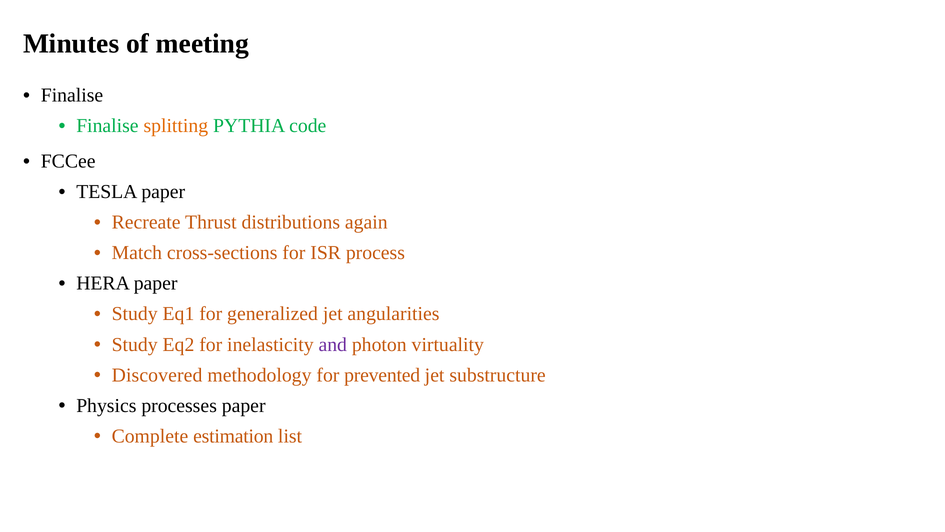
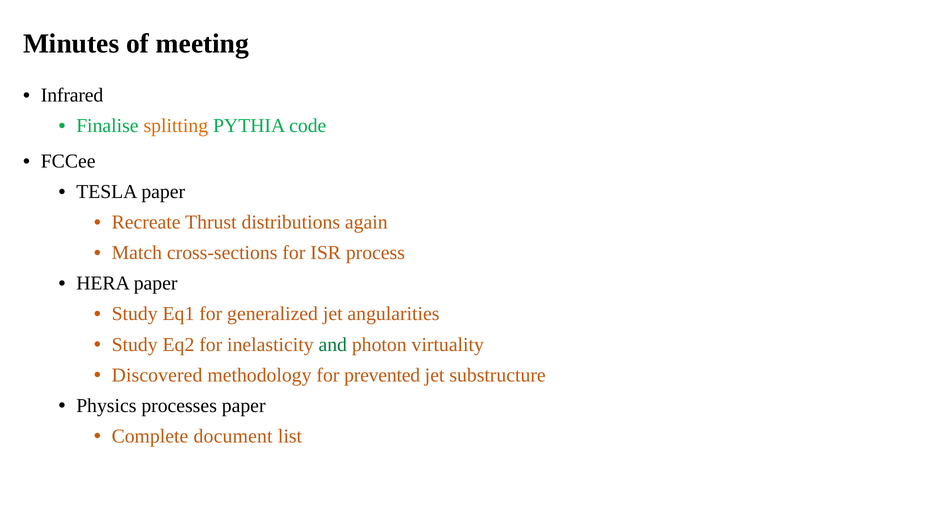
Finalise at (72, 95): Finalise -> Infrared
and colour: purple -> green
estimation: estimation -> document
